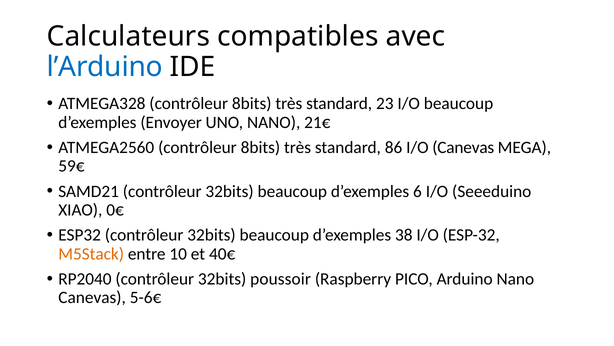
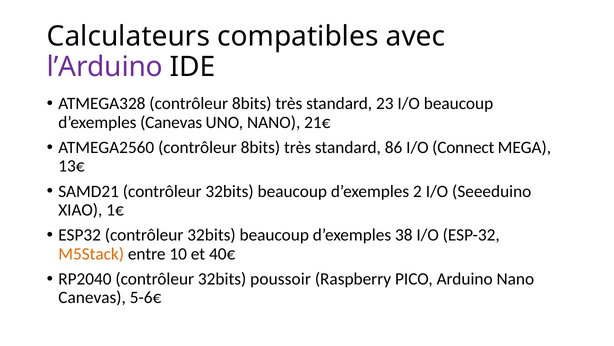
l’Arduino colour: blue -> purple
d’exemples Envoyer: Envoyer -> Canevas
I/O Canevas: Canevas -> Connect
59€: 59€ -> 13€
6: 6 -> 2
0€: 0€ -> 1€
